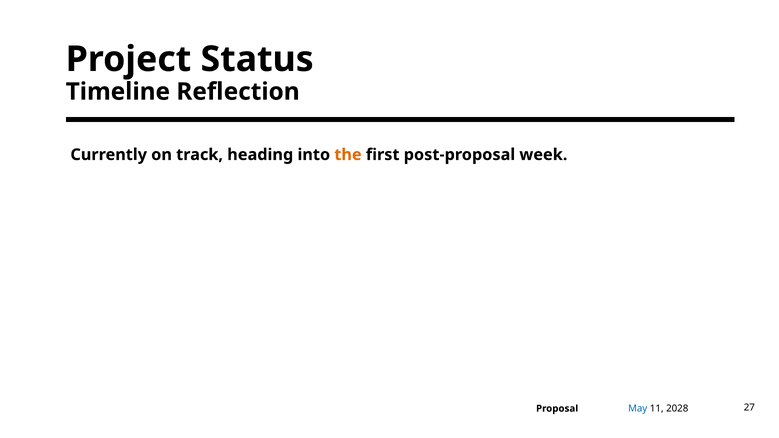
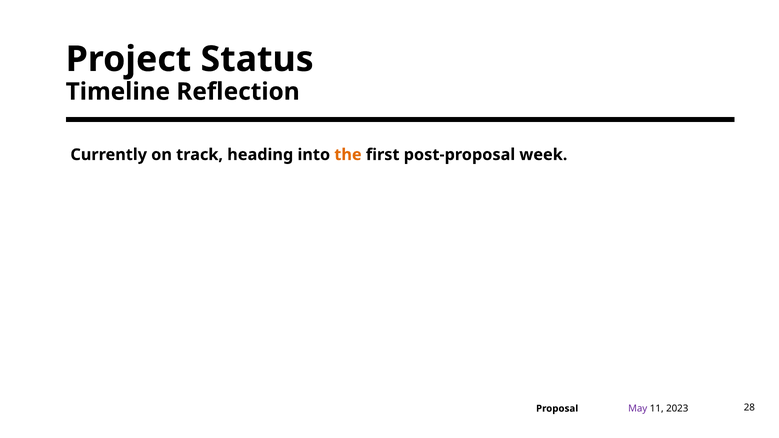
May colour: blue -> purple
2028: 2028 -> 2023
27: 27 -> 28
